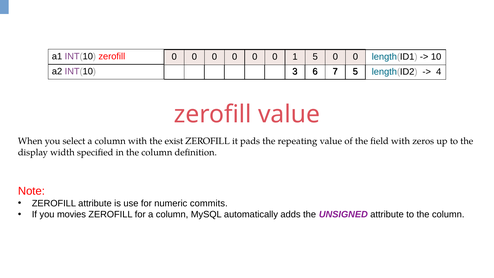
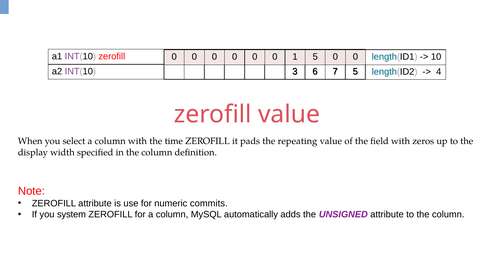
exist: exist -> time
movies: movies -> system
